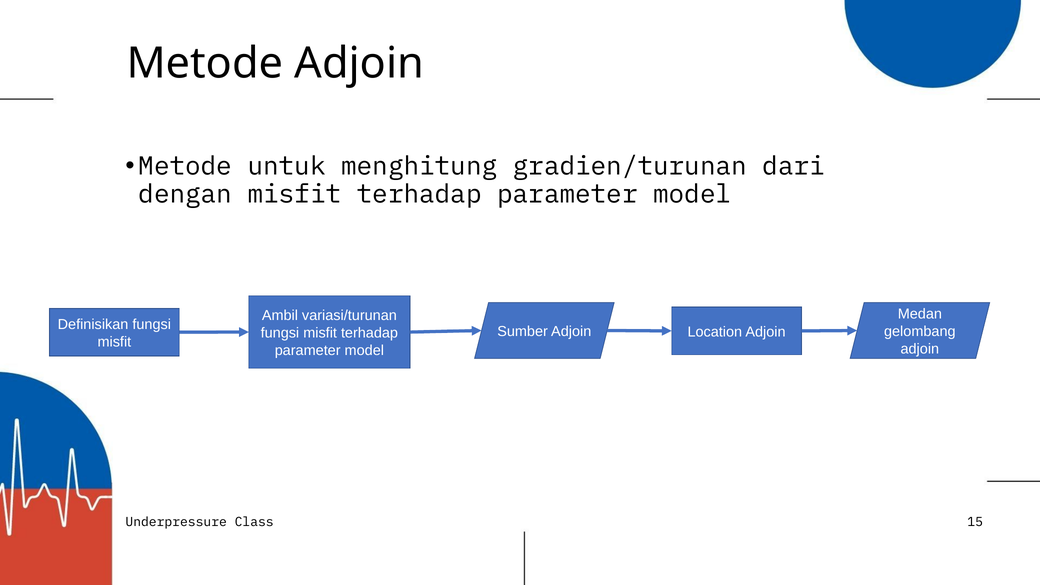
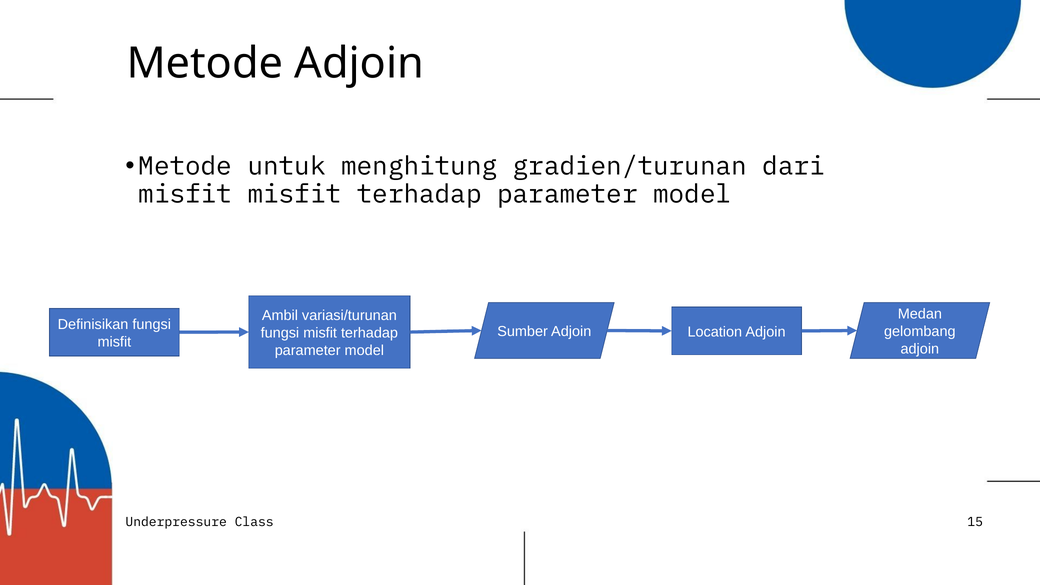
dengan at (185, 194): dengan -> misfit
